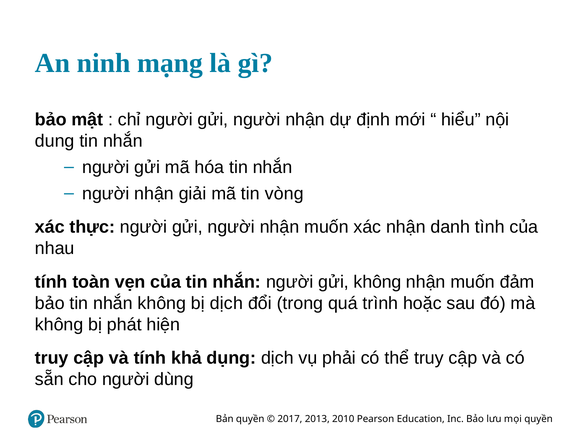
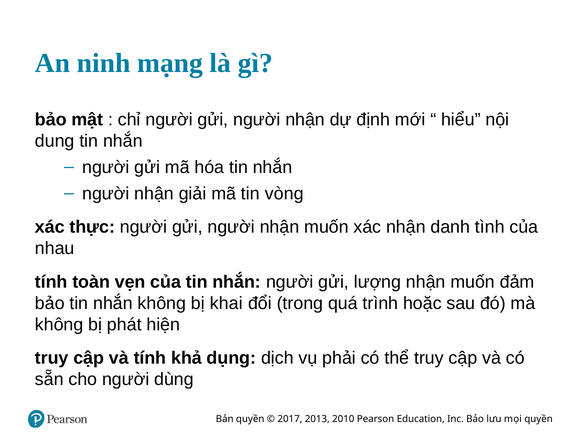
gửi không: không -> lượng
bị dịch: dịch -> khai
